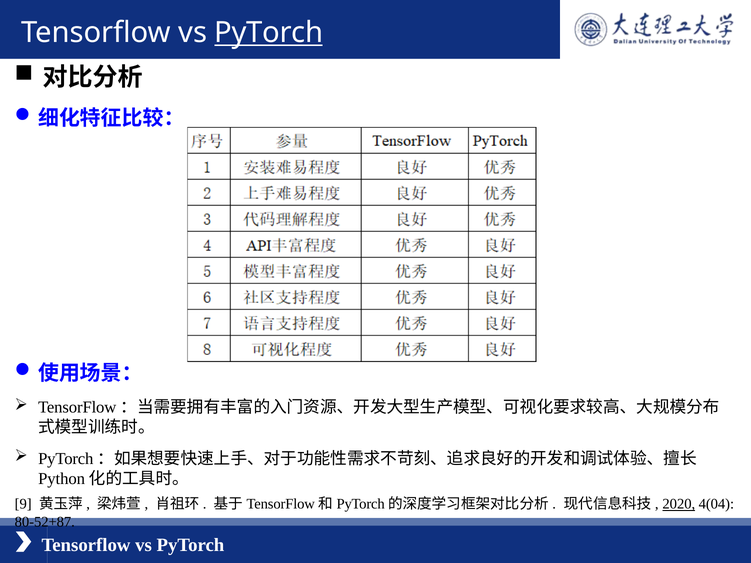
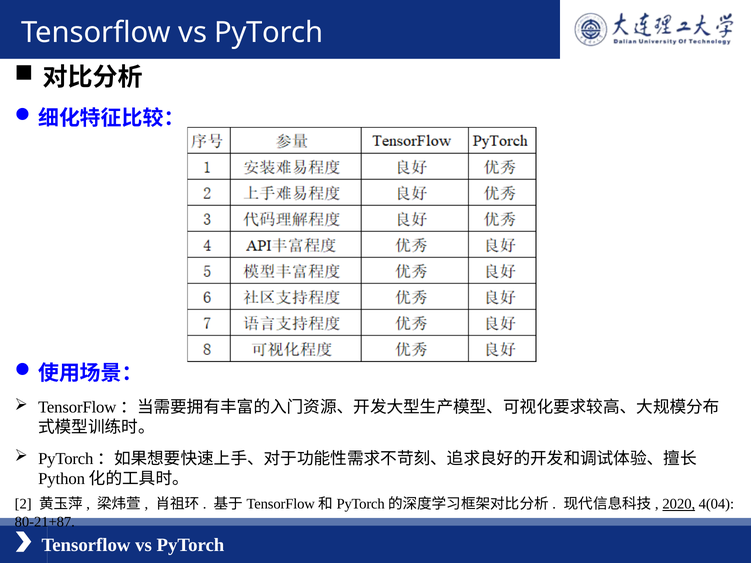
PyTorch at (269, 33) underline: present -> none
9: 9 -> 2
80-52+87: 80-52+87 -> 80-21+87
